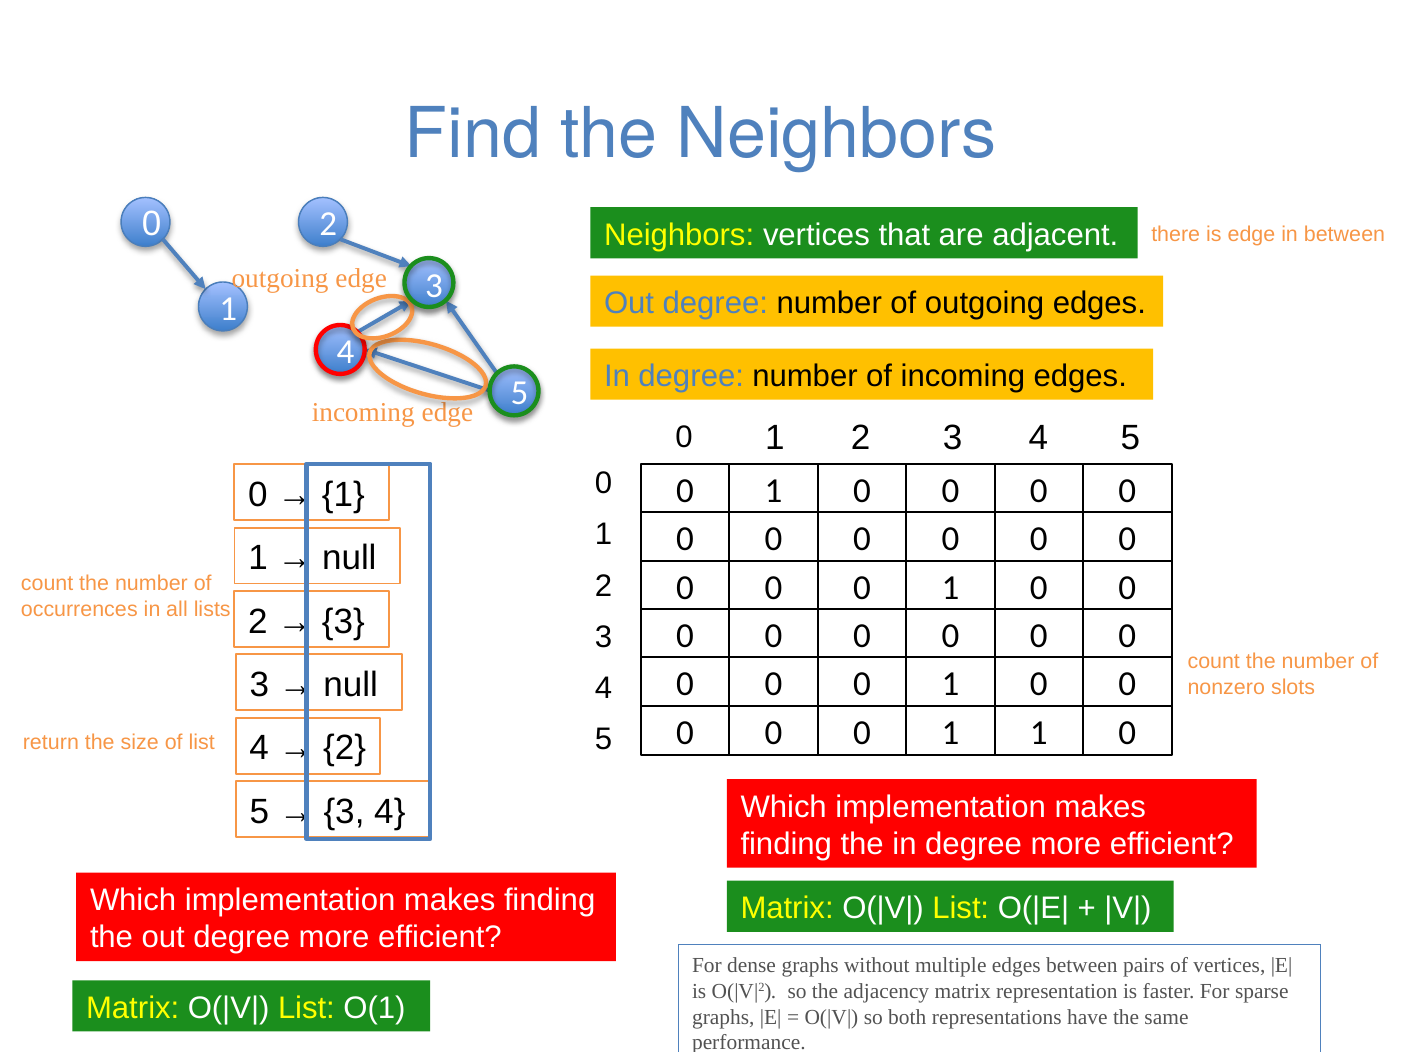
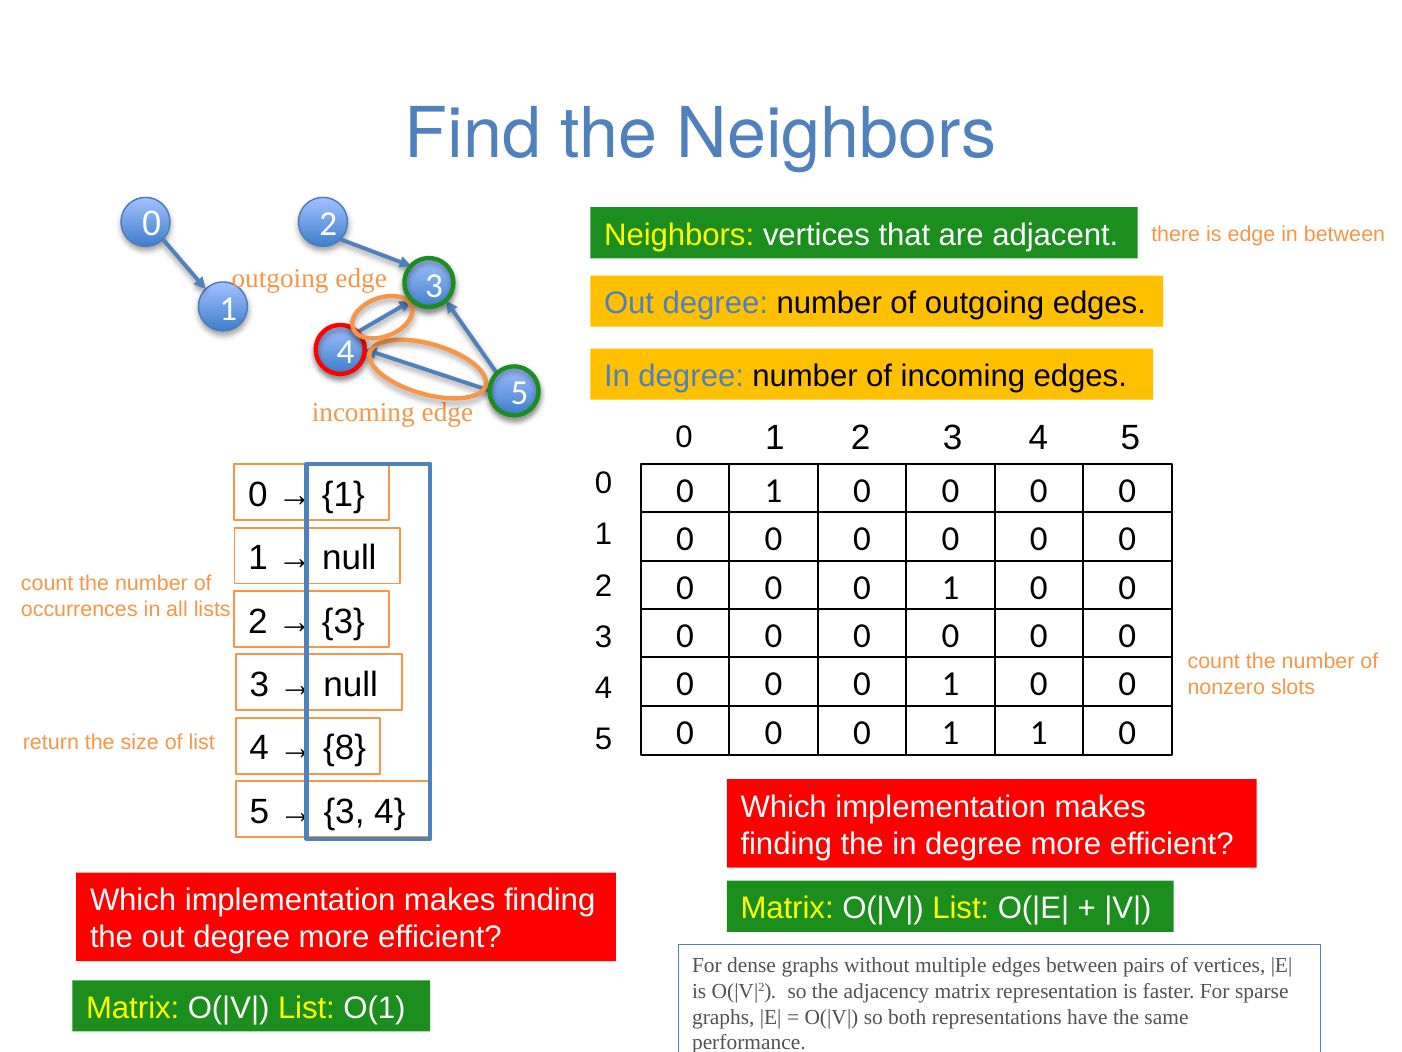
2 at (345, 748): 2 -> 8
